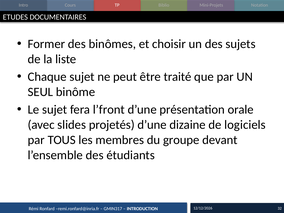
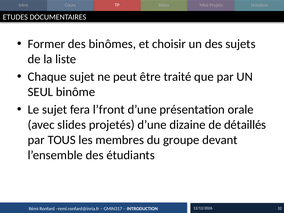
logiciels: logiciels -> détaillés
